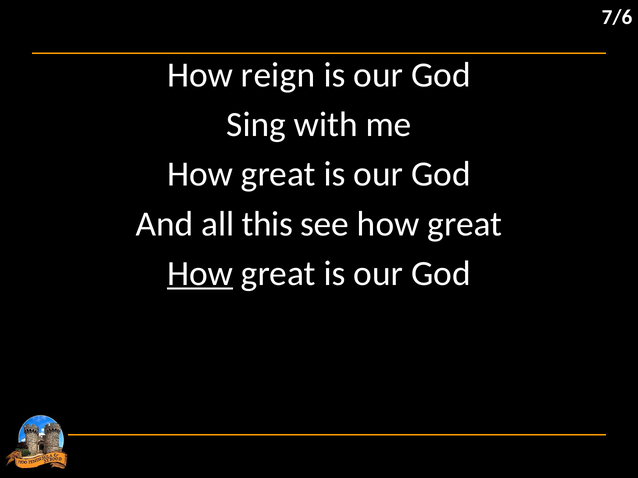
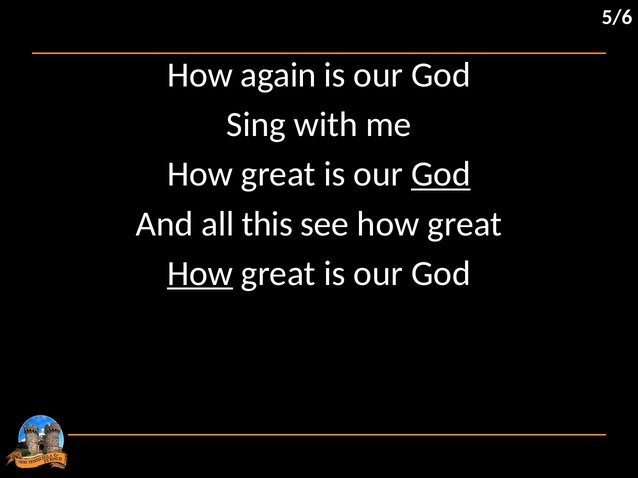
7/6: 7/6 -> 5/6
reign: reign -> again
God at (441, 174) underline: none -> present
